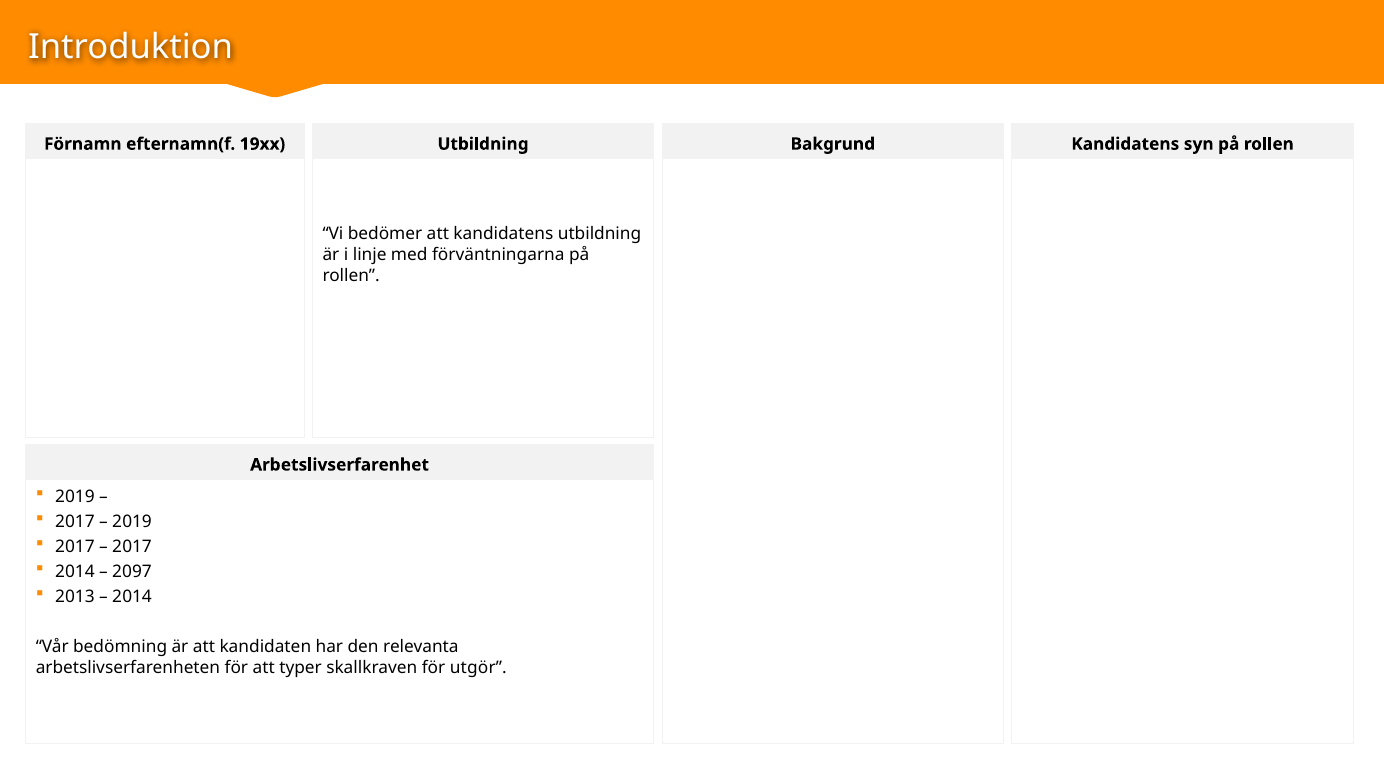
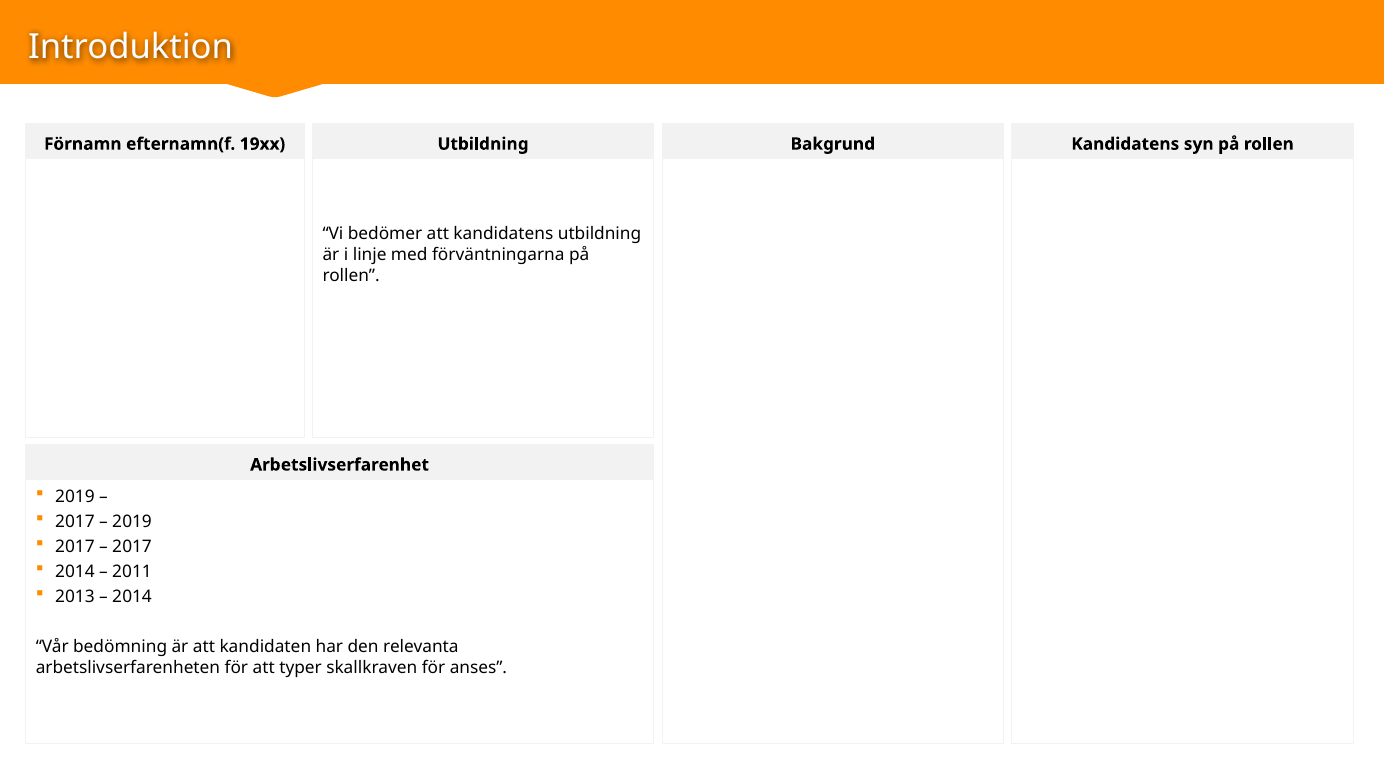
2097: 2097 -> 2011
utgör: utgör -> anses
